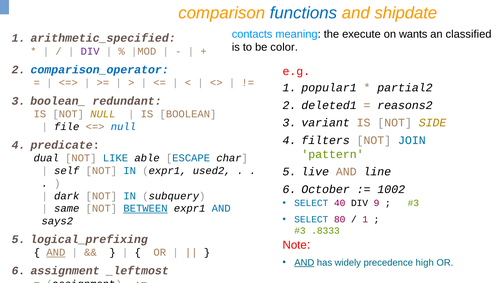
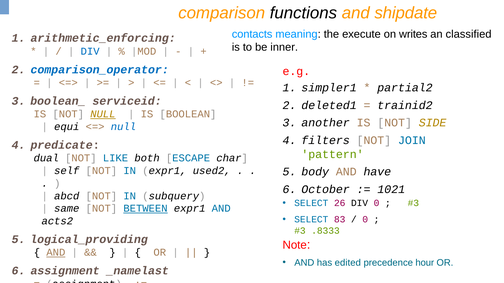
functions colour: blue -> black
wants: wants -> writes
arithmetic_specified: arithmetic_specified -> arithmetic_enforcing
color: color -> inner
DIV at (90, 51) colour: purple -> blue
popular1: popular1 -> simpler1
redundant: redundant -> serviceid
reasons2: reasons2 -> trainid2
NULL at (103, 114) underline: none -> present
variant: variant -> another
file: file -> equi
able: able -> both
live: live -> body
line: line -> have
1002: 1002 -> 1021
dark: dark -> abcd
40: 40 -> 26
DIV 9: 9 -> 0
80: 80 -> 83
1 at (365, 220): 1 -> 0
says2: says2 -> acts2
logical_prefixing: logical_prefixing -> logical_providing
AND at (304, 263) underline: present -> none
widely: widely -> edited
high: high -> hour
_leftmost: _leftmost -> _namelast
